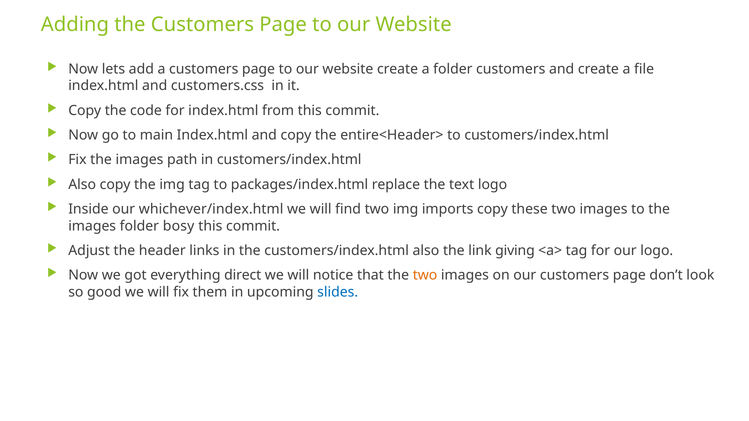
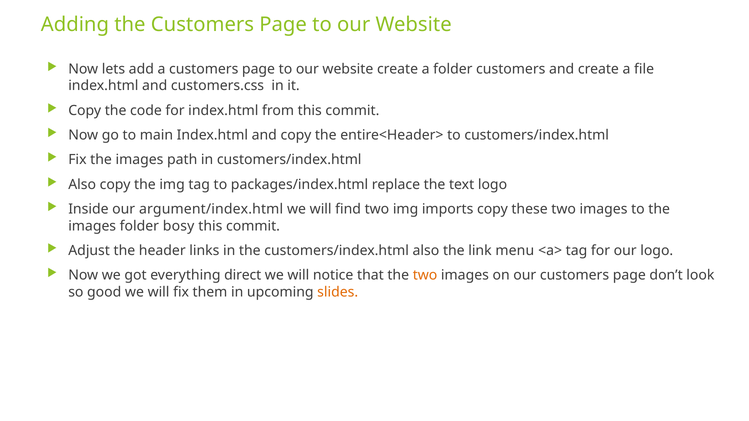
whichever/index.html: whichever/index.html -> argument/index.html
giving: giving -> menu
slides colour: blue -> orange
